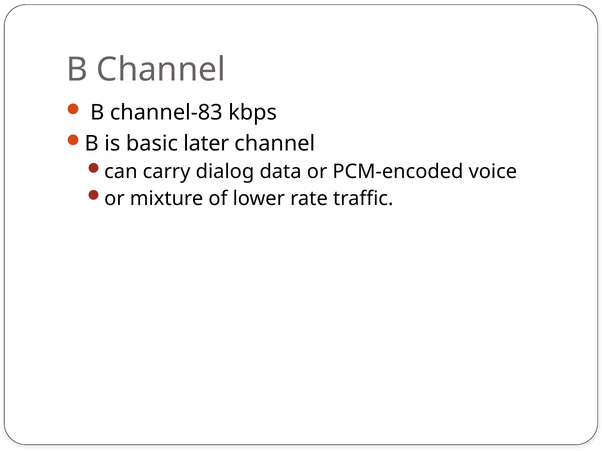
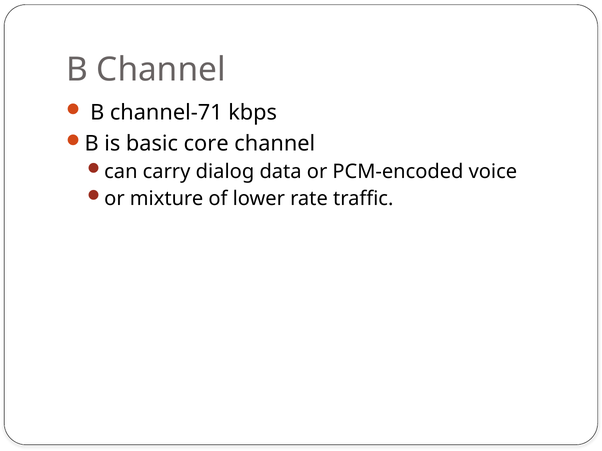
channel-83: channel-83 -> channel-71
later: later -> core
